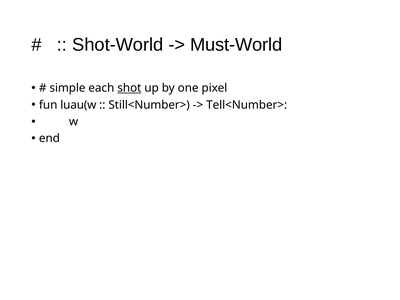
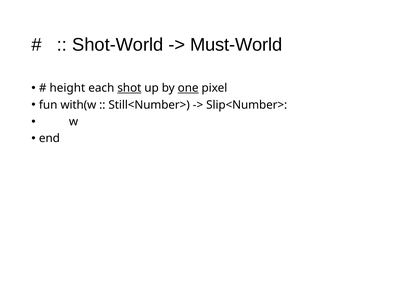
simple: simple -> height
one underline: none -> present
luau(w: luau(w -> with(w
Tell<Number>: Tell<Number> -> Slip<Number>
